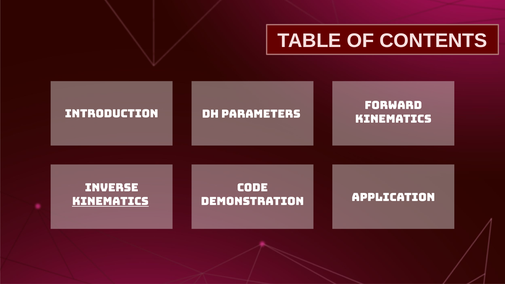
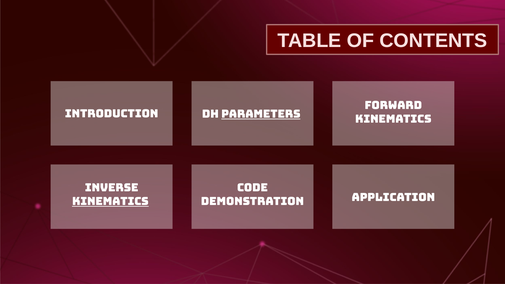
PARAMETERS underline: none -> present
